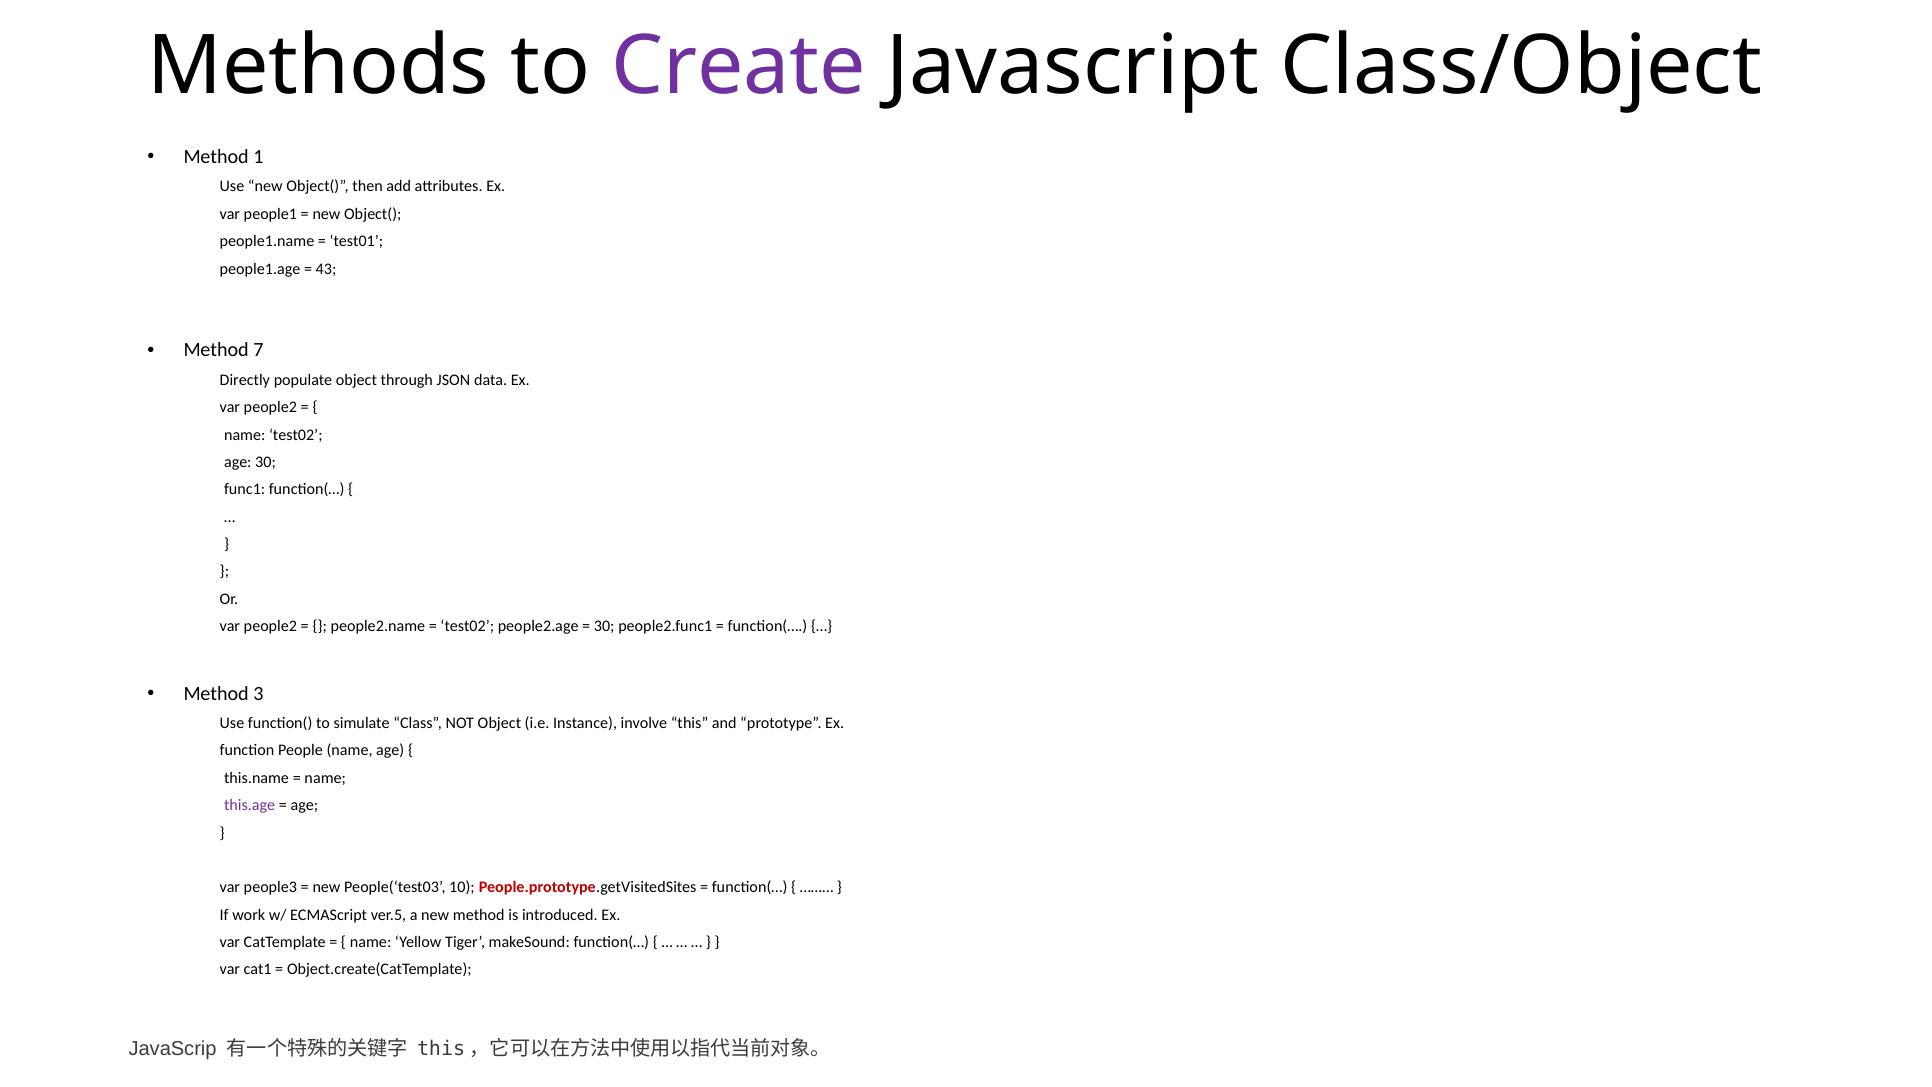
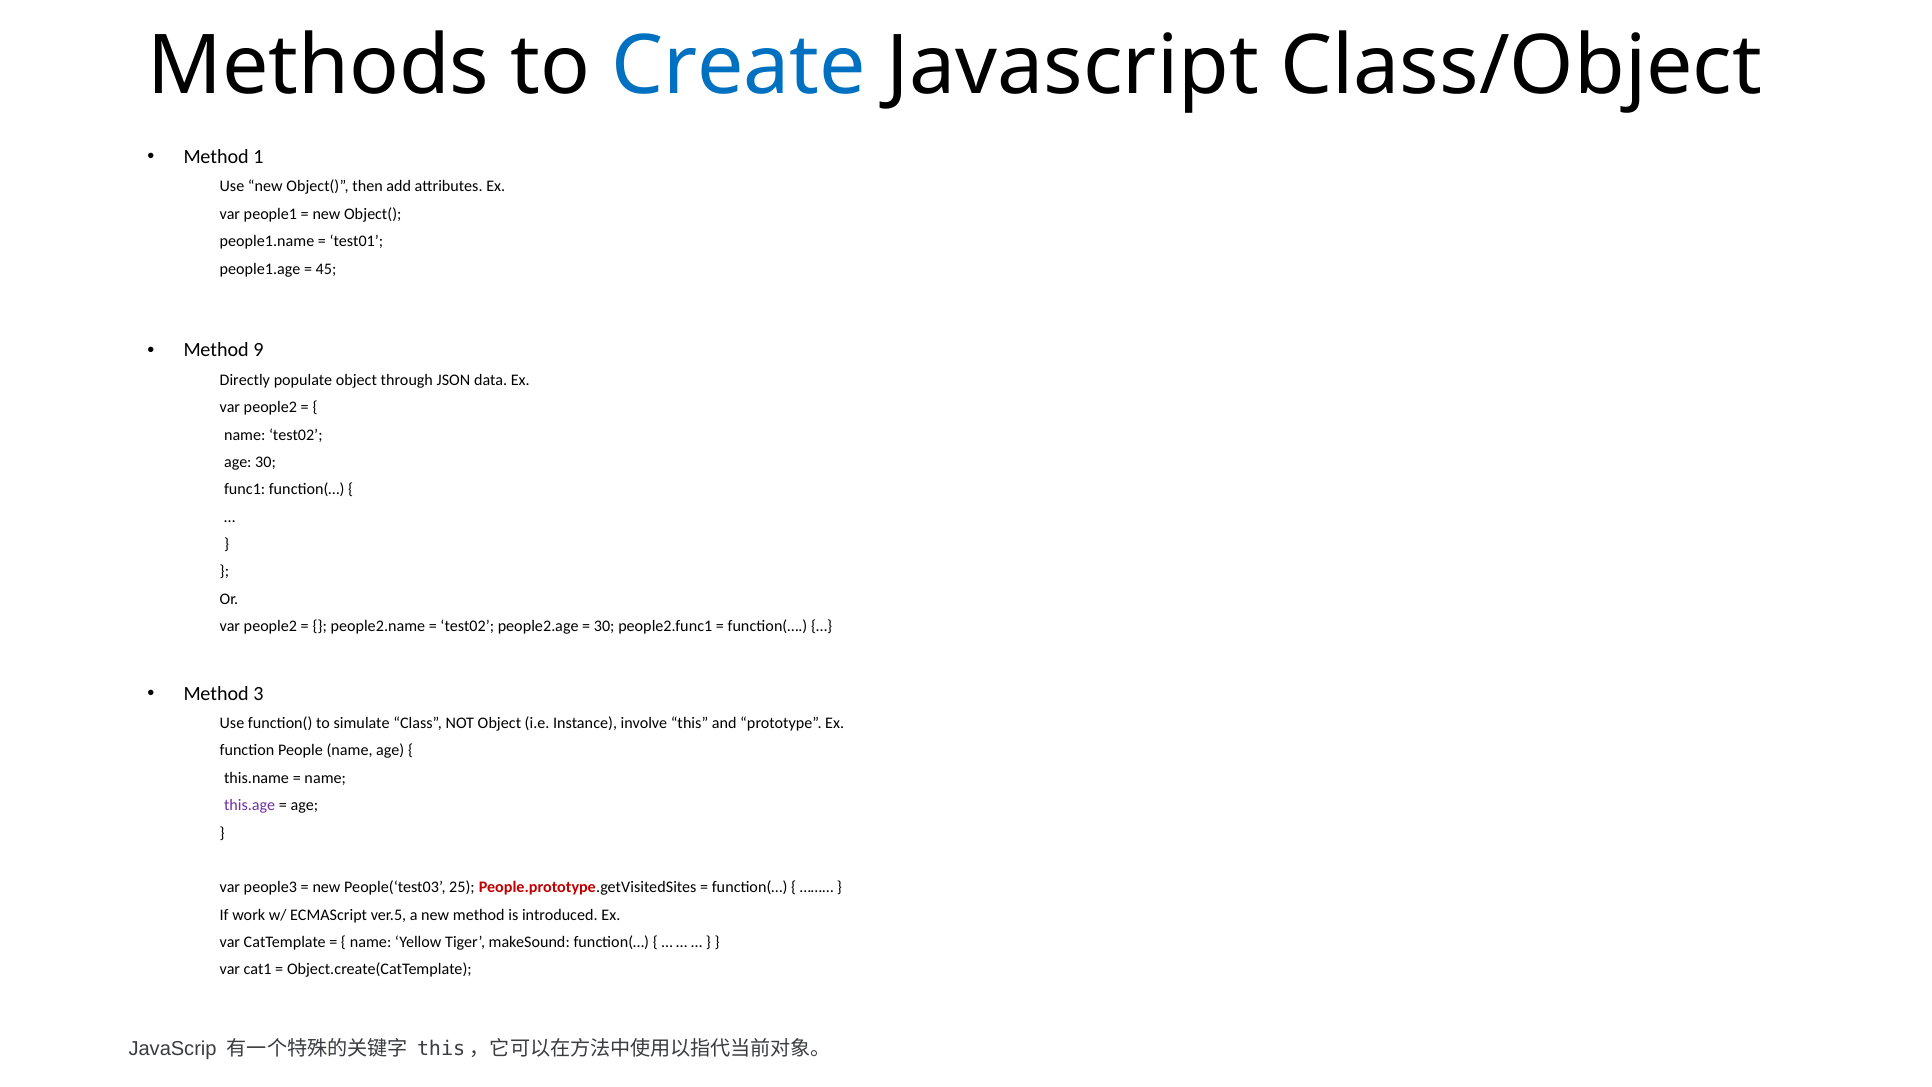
Create colour: purple -> blue
43: 43 -> 45
7: 7 -> 9
10: 10 -> 25
